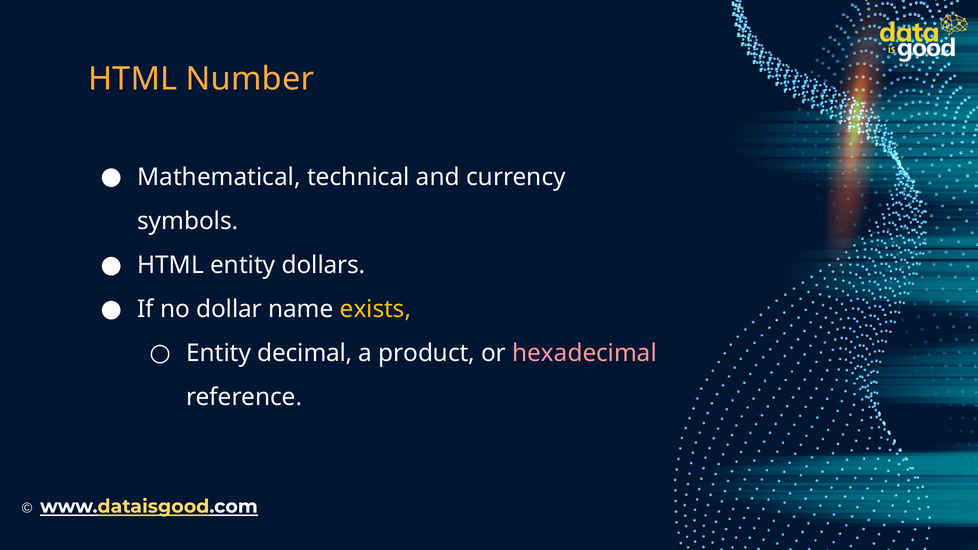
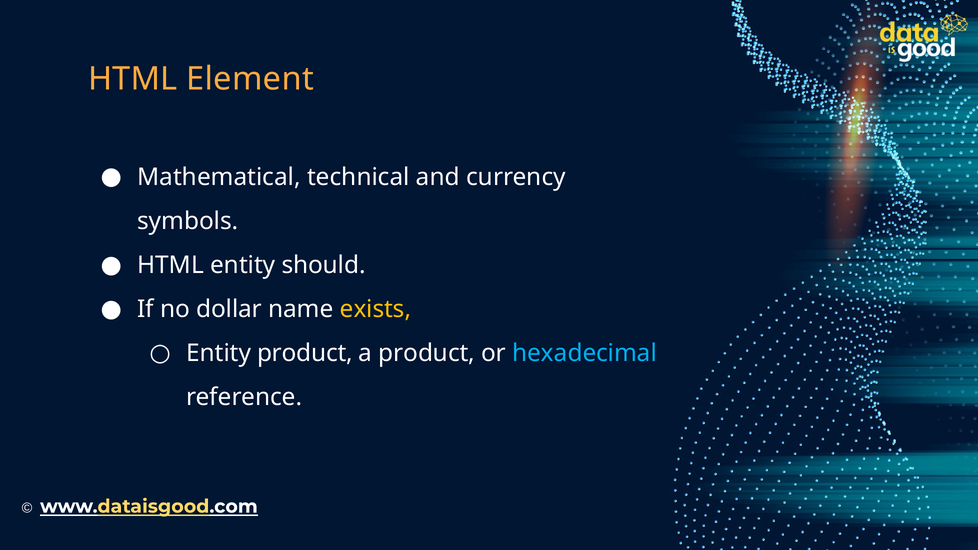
Number: Number -> Element
dollars: dollars -> should
Entity decimal: decimal -> product
hexadecimal colour: pink -> light blue
